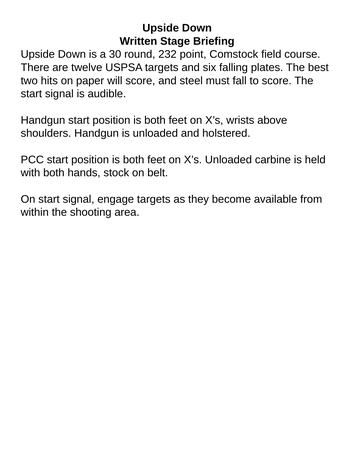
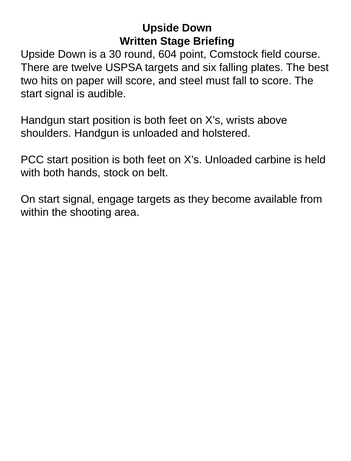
232: 232 -> 604
